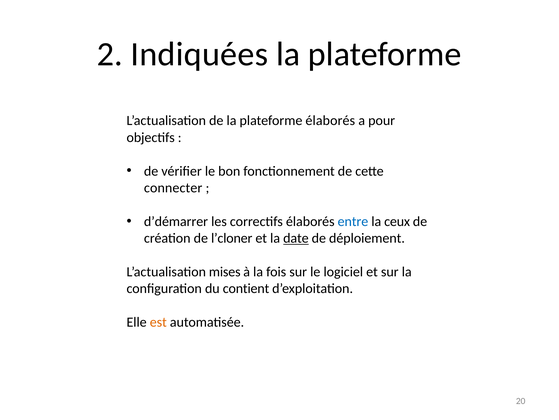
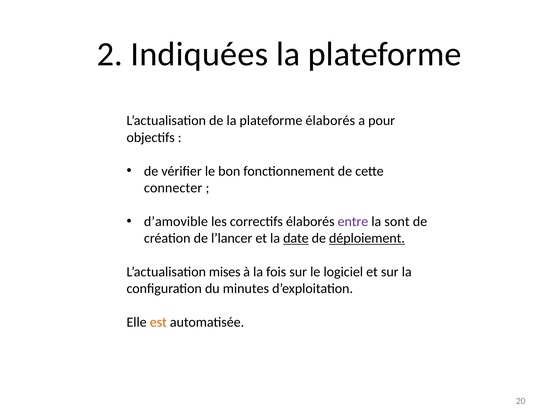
d’démarrer: d’démarrer -> d’amovible
entre colour: blue -> purple
ceux: ceux -> sont
l’cloner: l’cloner -> l’lancer
déploiement underline: none -> present
contient: contient -> minutes
